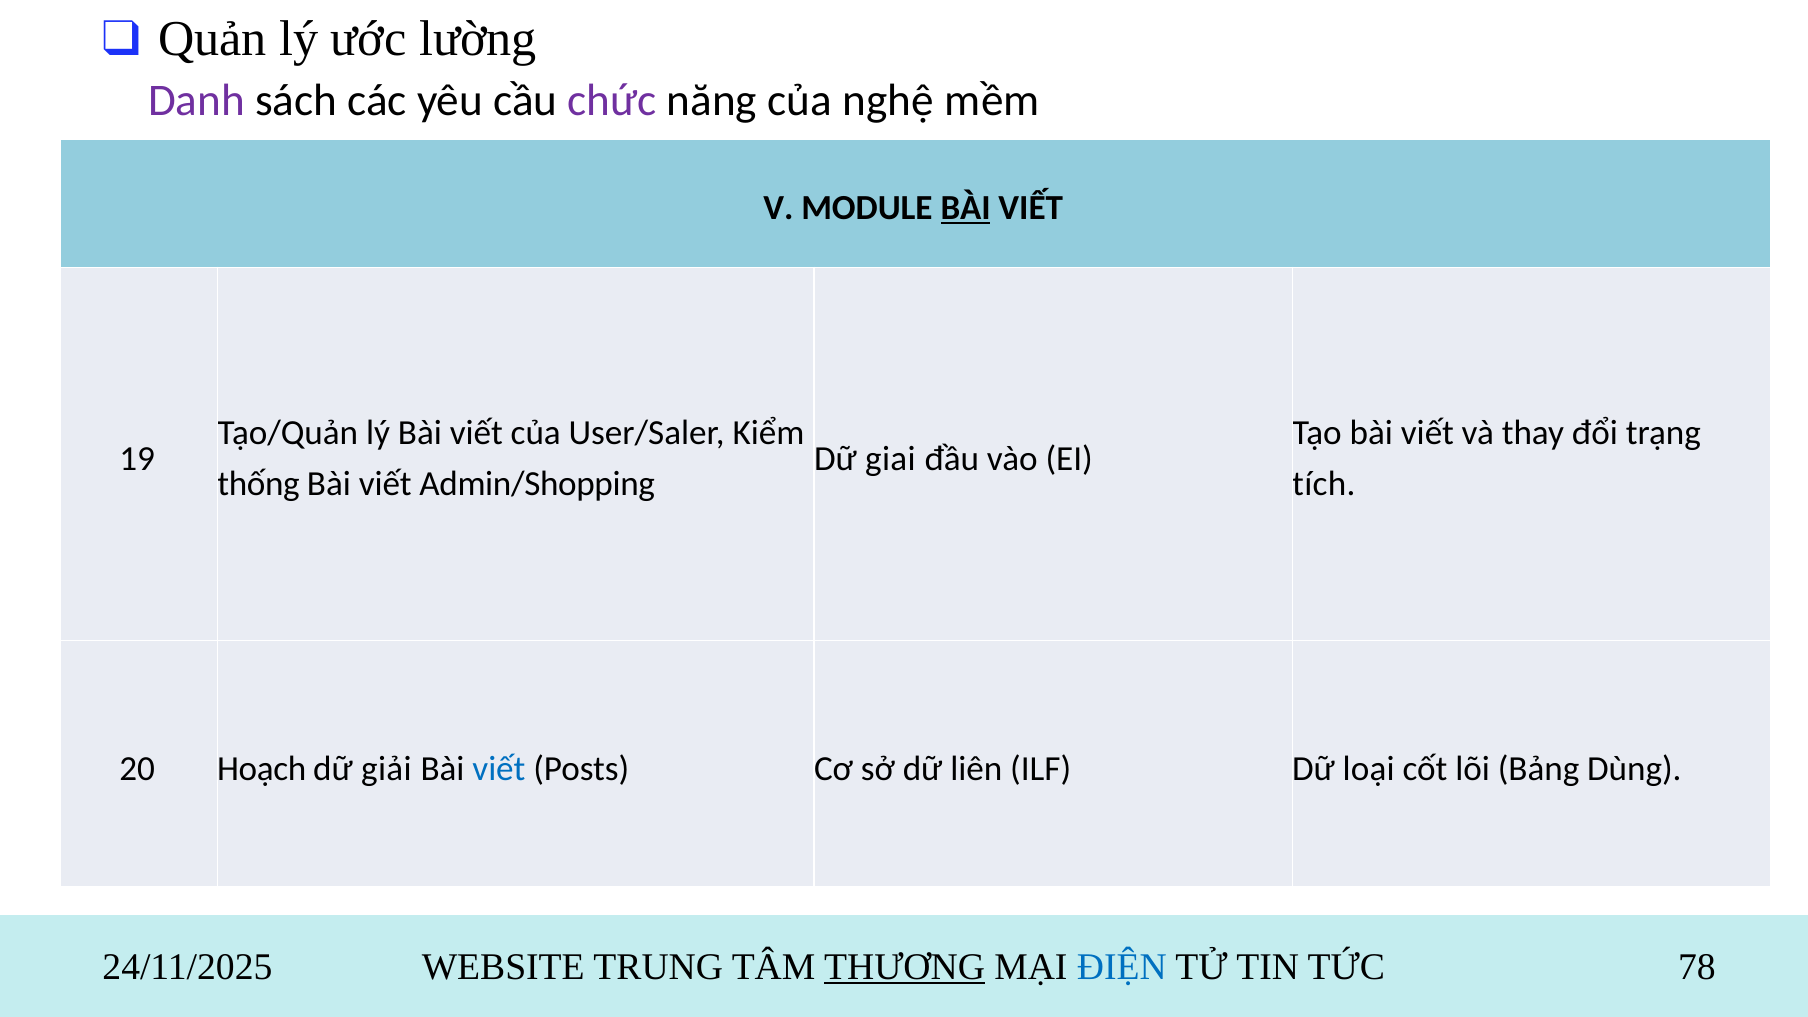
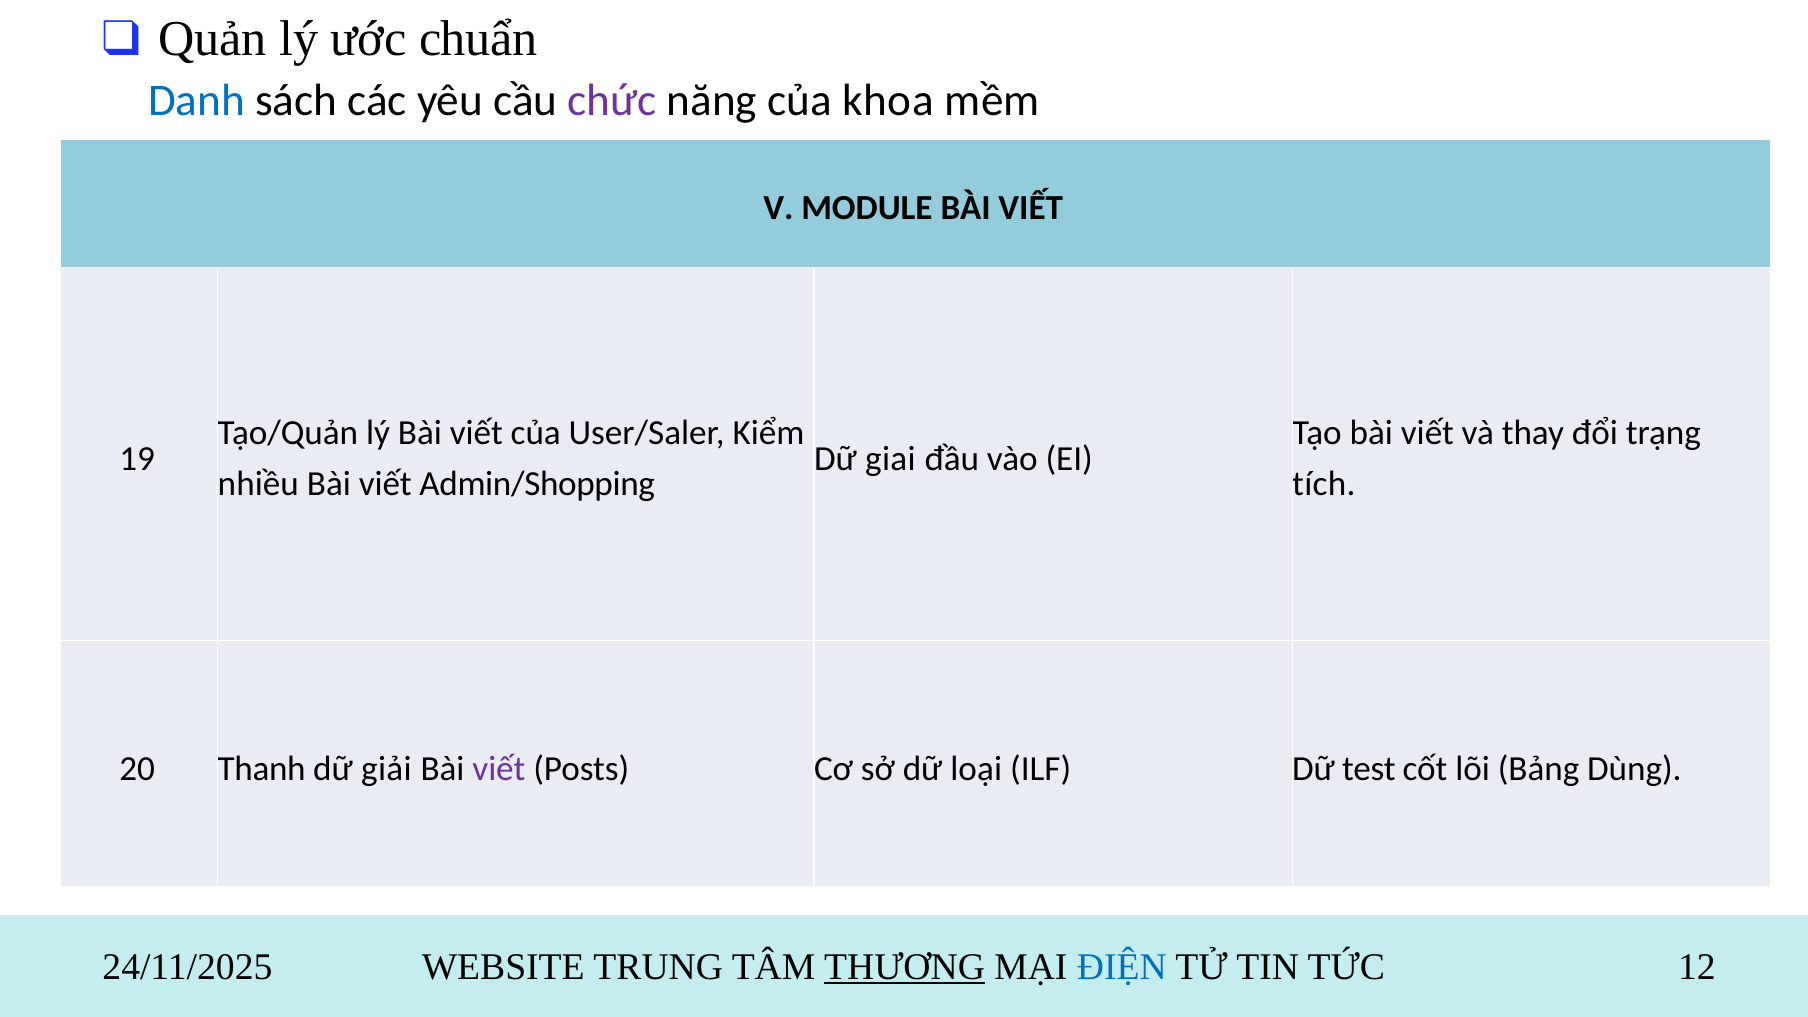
lường: lường -> chuẩn
Danh colour: purple -> blue
nghệ: nghệ -> khoa
BÀI at (966, 208) underline: present -> none
thống: thống -> nhiều
Hoạch: Hoạch -> Thanh
viết at (499, 769) colour: blue -> purple
dữ liên: liên -> loại
Dữ loại: loại -> test
78: 78 -> 12
